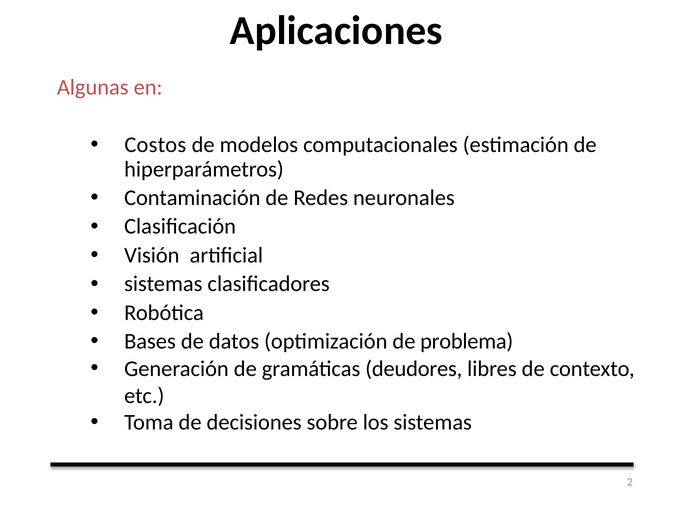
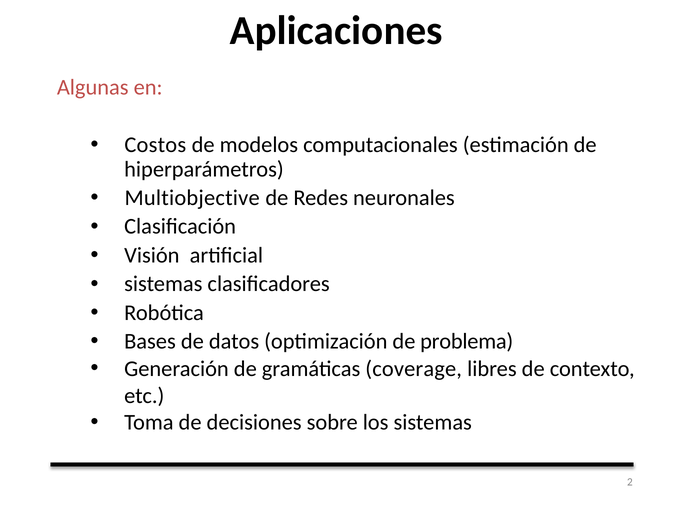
Contaminación: Contaminación -> Multiobjective
deudores: deudores -> coverage
